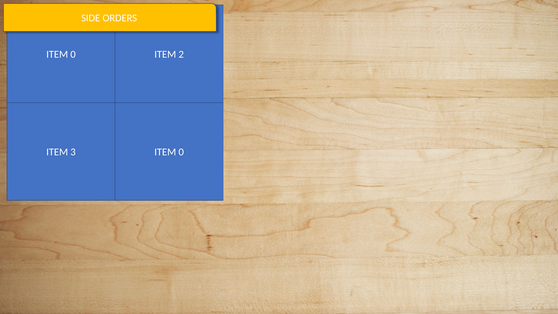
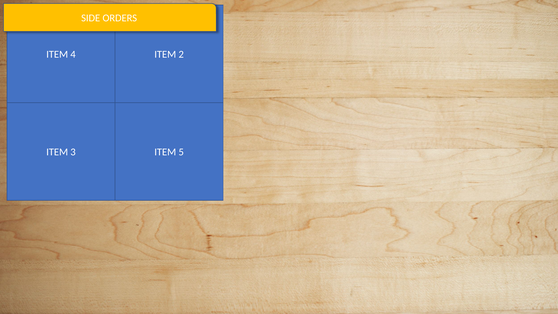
0 at (73, 54): 0 -> 4
3 ITEM 0: 0 -> 5
